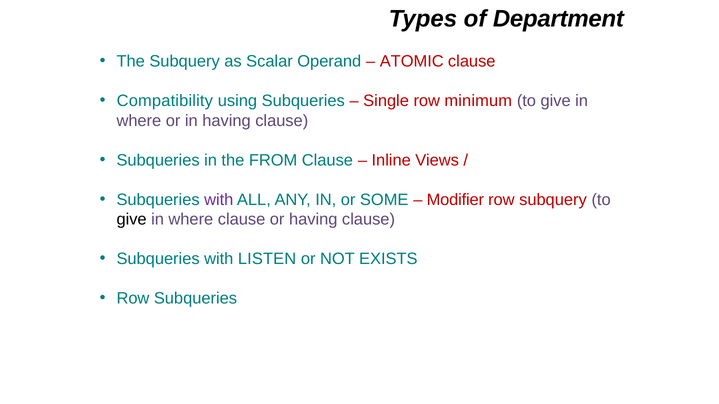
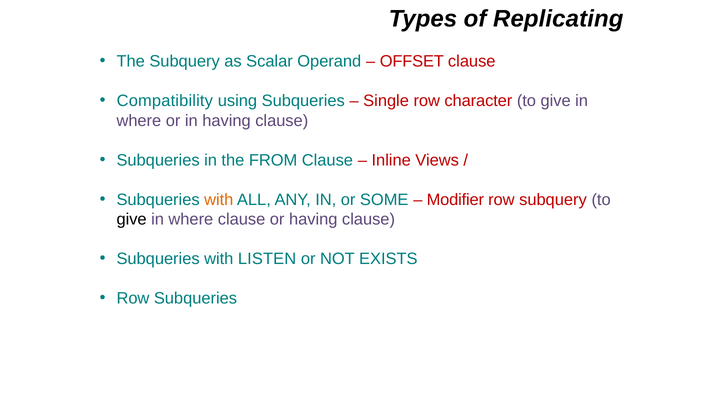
Department: Department -> Replicating
ATOMIC: ATOMIC -> OFFSET
minimum: minimum -> character
with at (219, 200) colour: purple -> orange
